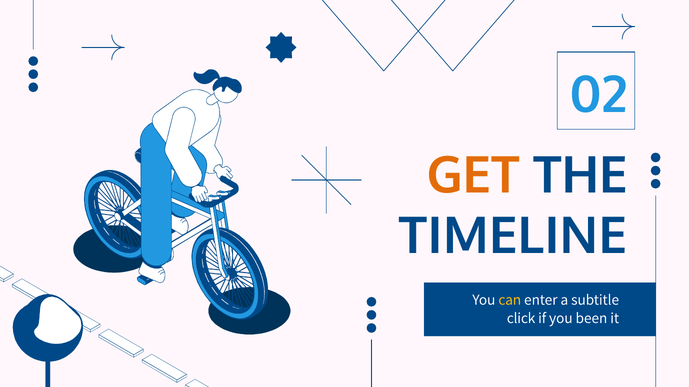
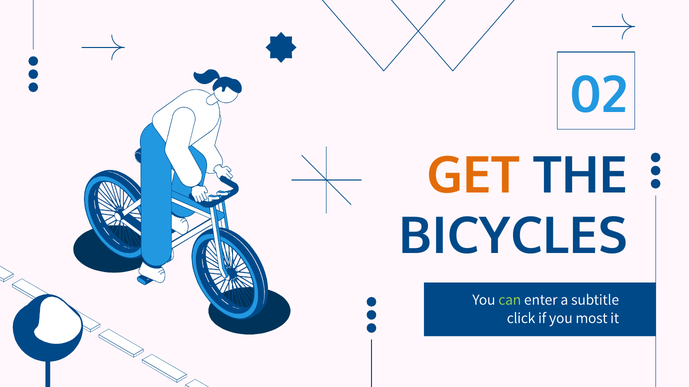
TIMELINE: TIMELINE -> BICYCLES
can colour: yellow -> light green
been: been -> most
